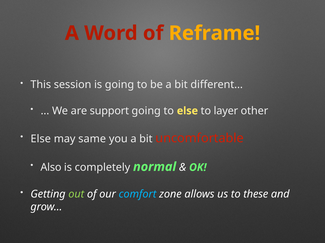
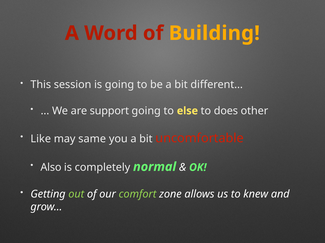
Reframe: Reframe -> Building
layer: layer -> does
Else at (41, 139): Else -> Like
comfort colour: light blue -> light green
these: these -> knew
